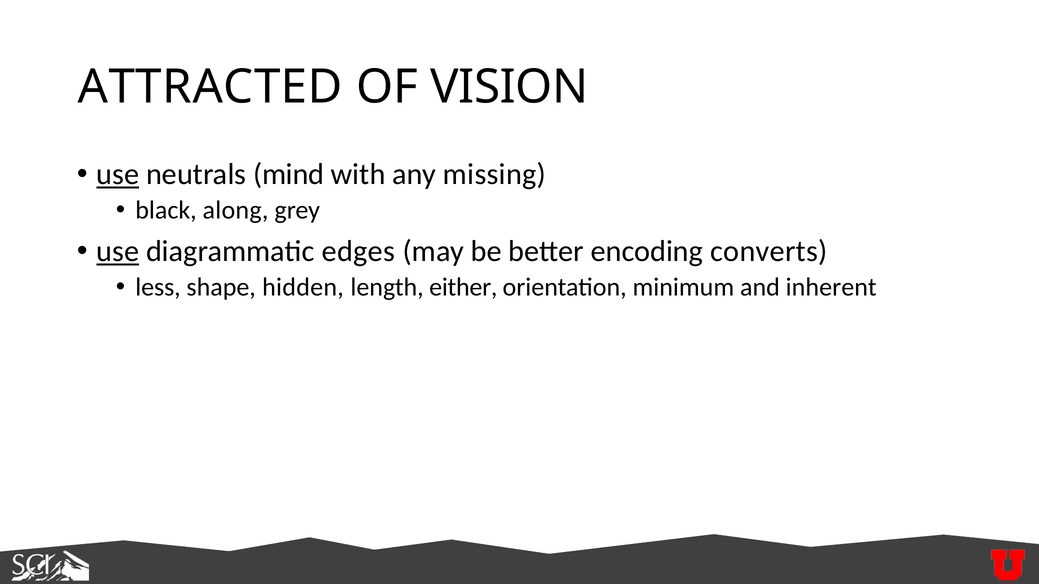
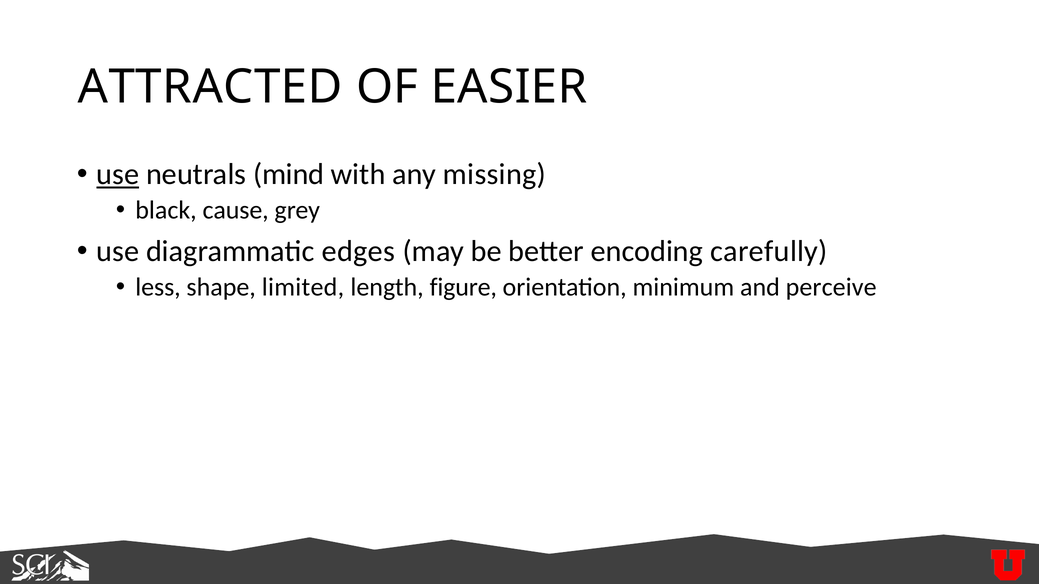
VISION: VISION -> EASIER
along: along -> cause
use at (118, 252) underline: present -> none
converts: converts -> carefully
hidden: hidden -> limited
either: either -> figure
inherent: inherent -> perceive
